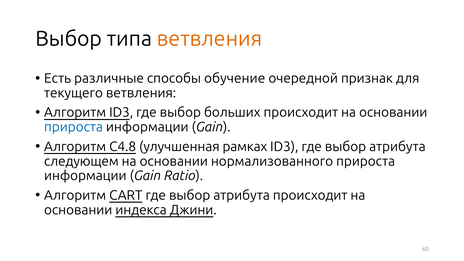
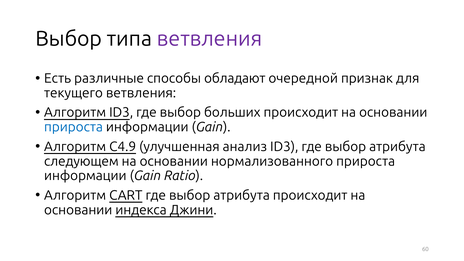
ветвления at (210, 39) colour: orange -> purple
обучение: обучение -> обладают
C4.8: C4.8 -> C4.9
рамках: рамках -> анализ
